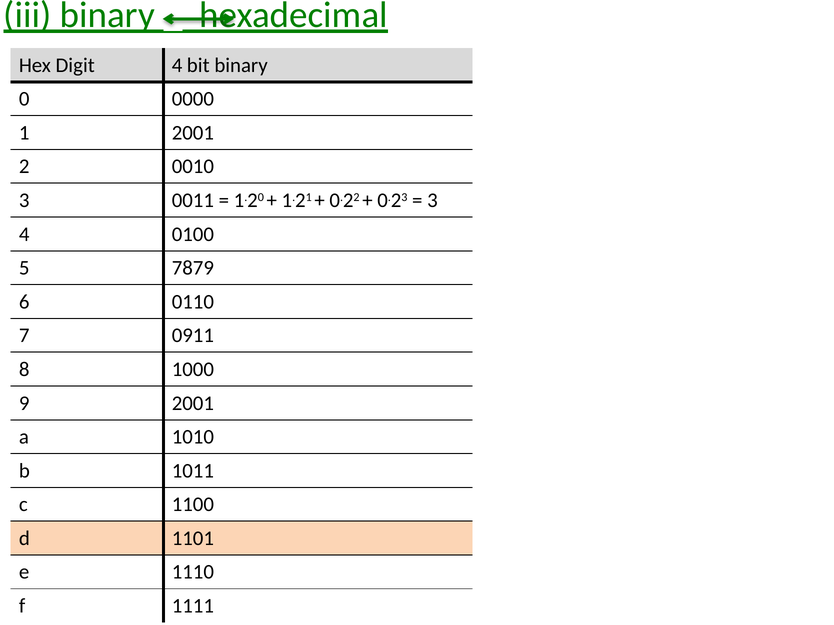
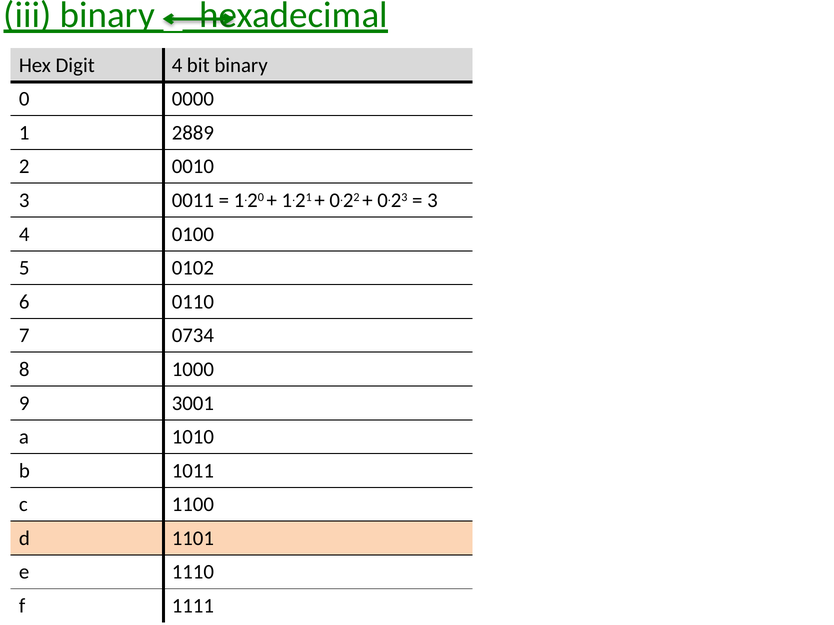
1 2001: 2001 -> 2889
7879: 7879 -> 0102
0911: 0911 -> 0734
9 2001: 2001 -> 3001
